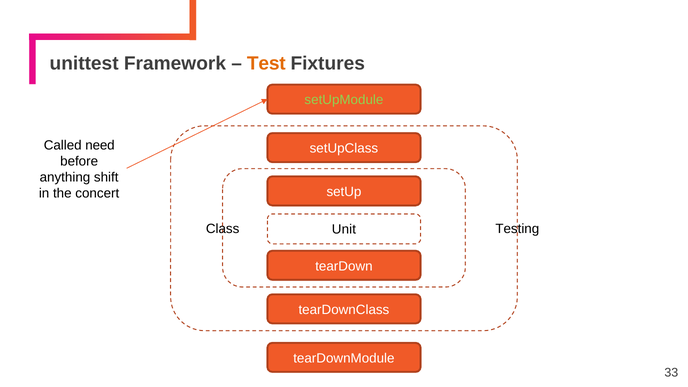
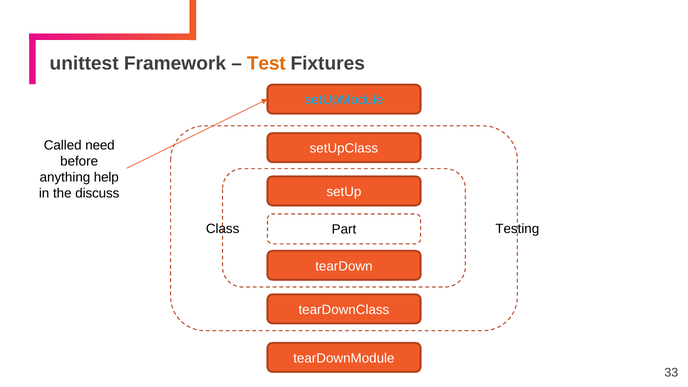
setUpModule colour: light green -> light blue
shift: shift -> help
concert: concert -> discuss
Unit: Unit -> Part
